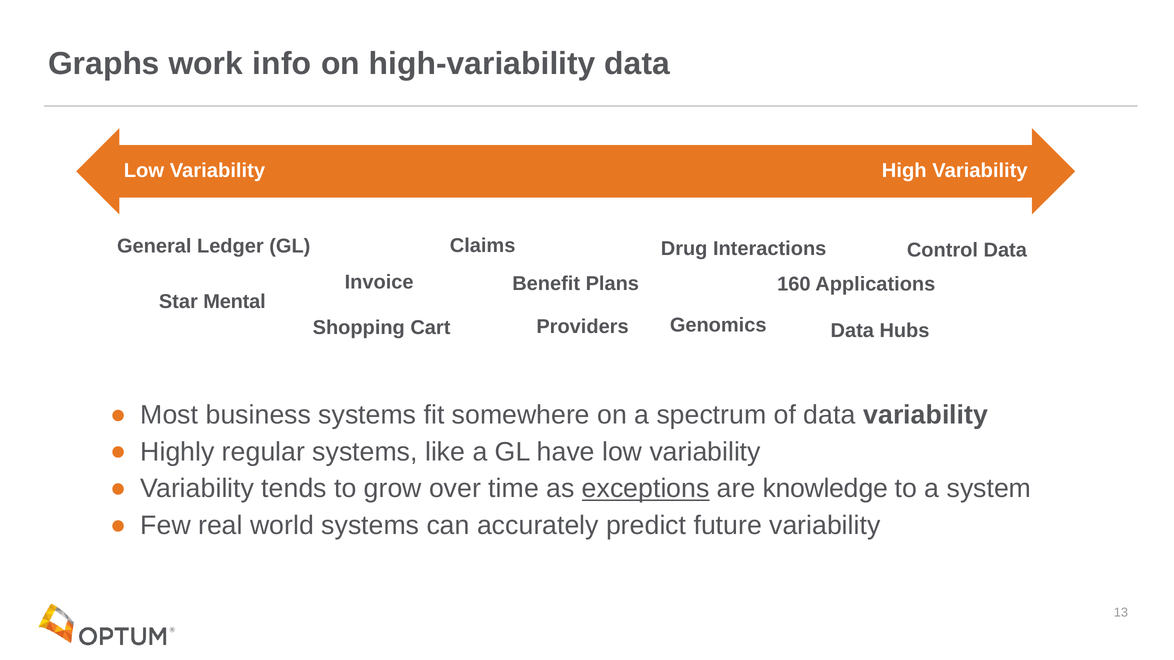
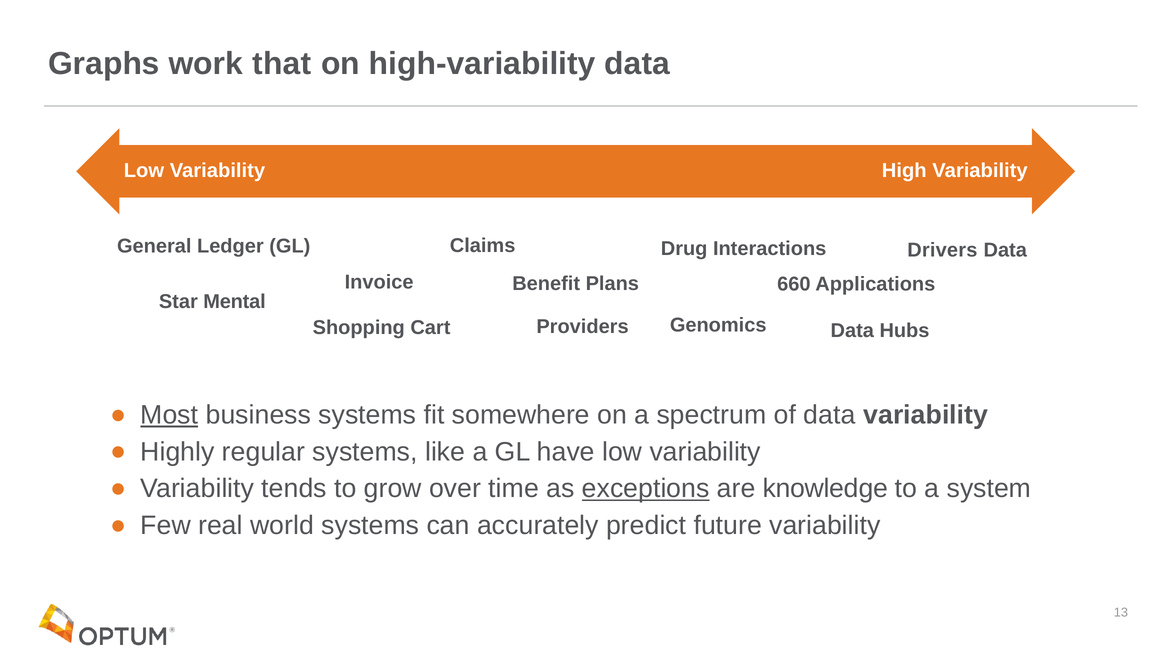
info: info -> that
Control: Control -> Drivers
160: 160 -> 660
Most underline: none -> present
